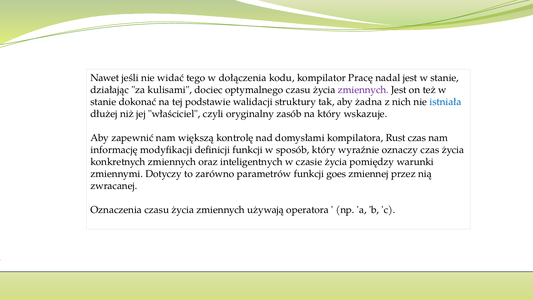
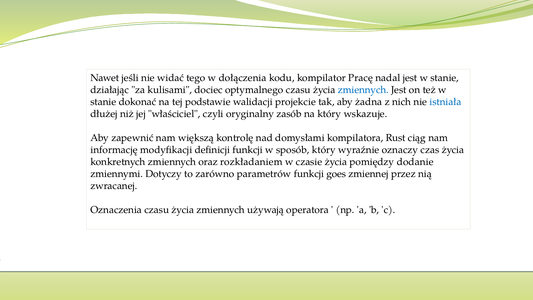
zmiennych at (363, 90) colour: purple -> blue
struktury: struktury -> projekcie
Rust czas: czas -> ciąg
inteligentnych: inteligentnych -> rozkładaniem
warunki: warunki -> dodanie
